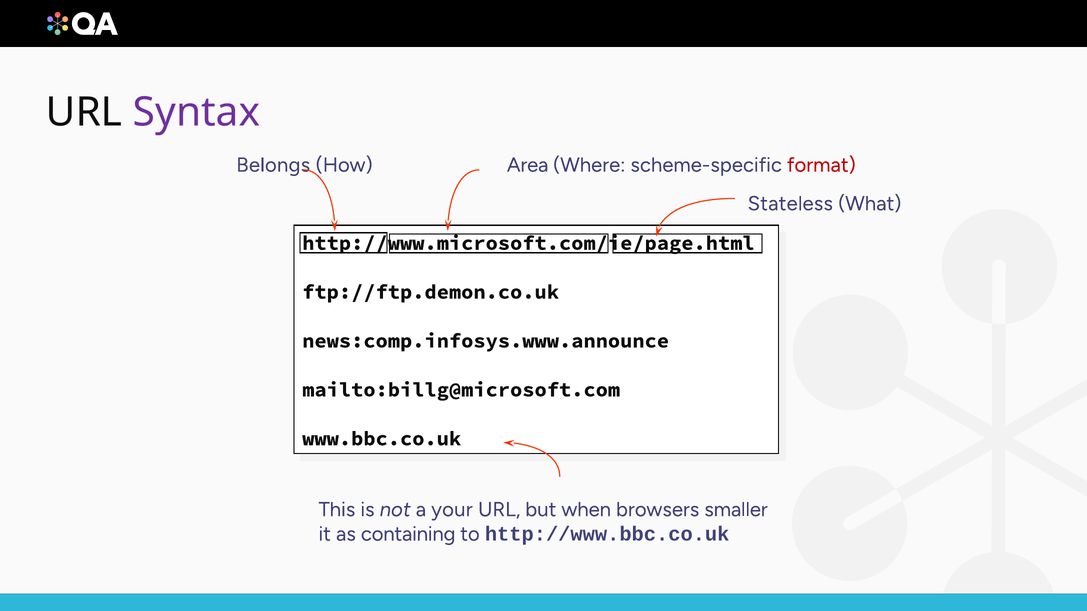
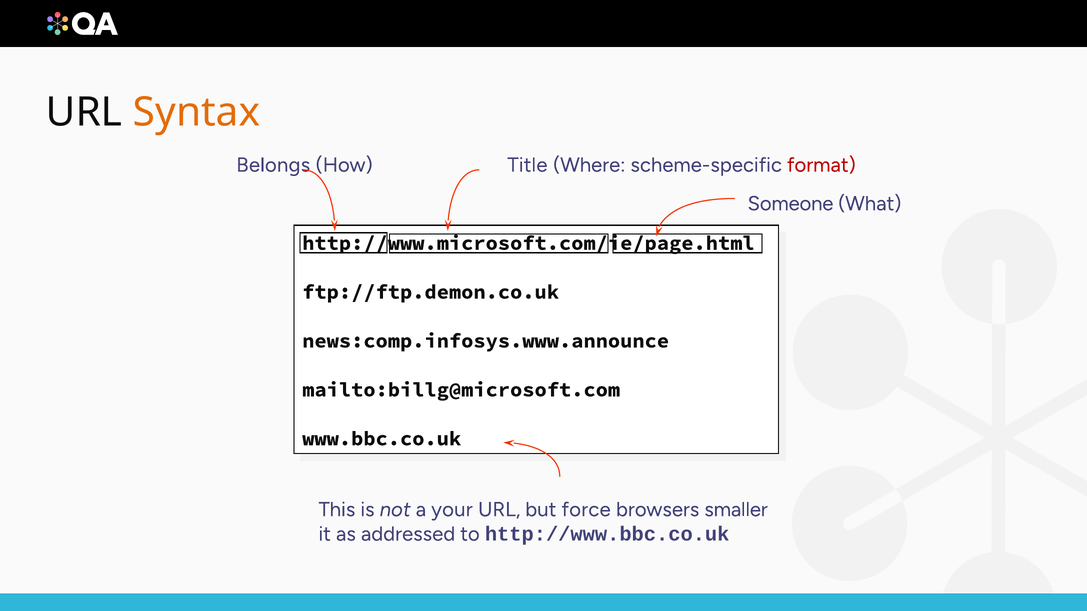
Syntax colour: purple -> orange
Area: Area -> Title
Stateless: Stateless -> Someone
when: when -> force
containing: containing -> addressed
